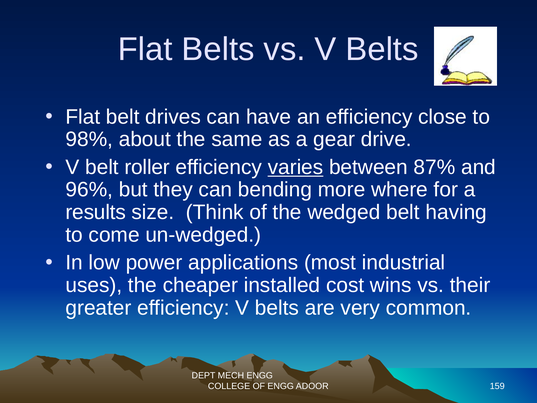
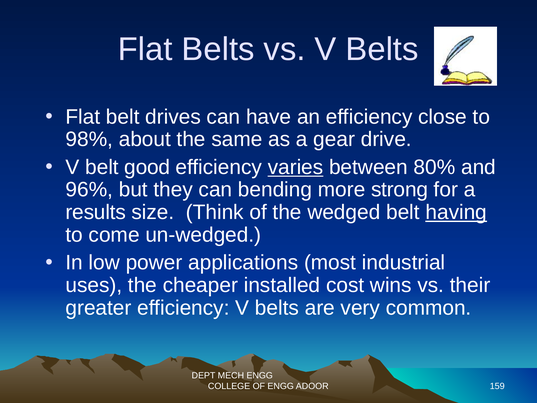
roller: roller -> good
87%: 87% -> 80%
where: where -> strong
having underline: none -> present
